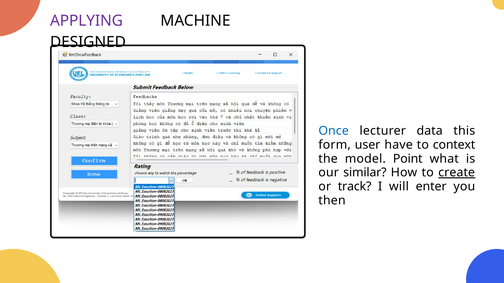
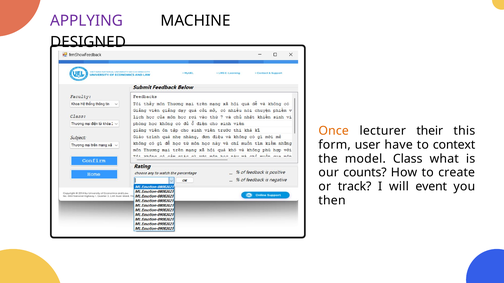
Once colour: blue -> orange
data: data -> their
Point: Point -> Class
similar: similar -> counts
create underline: present -> none
enter: enter -> event
